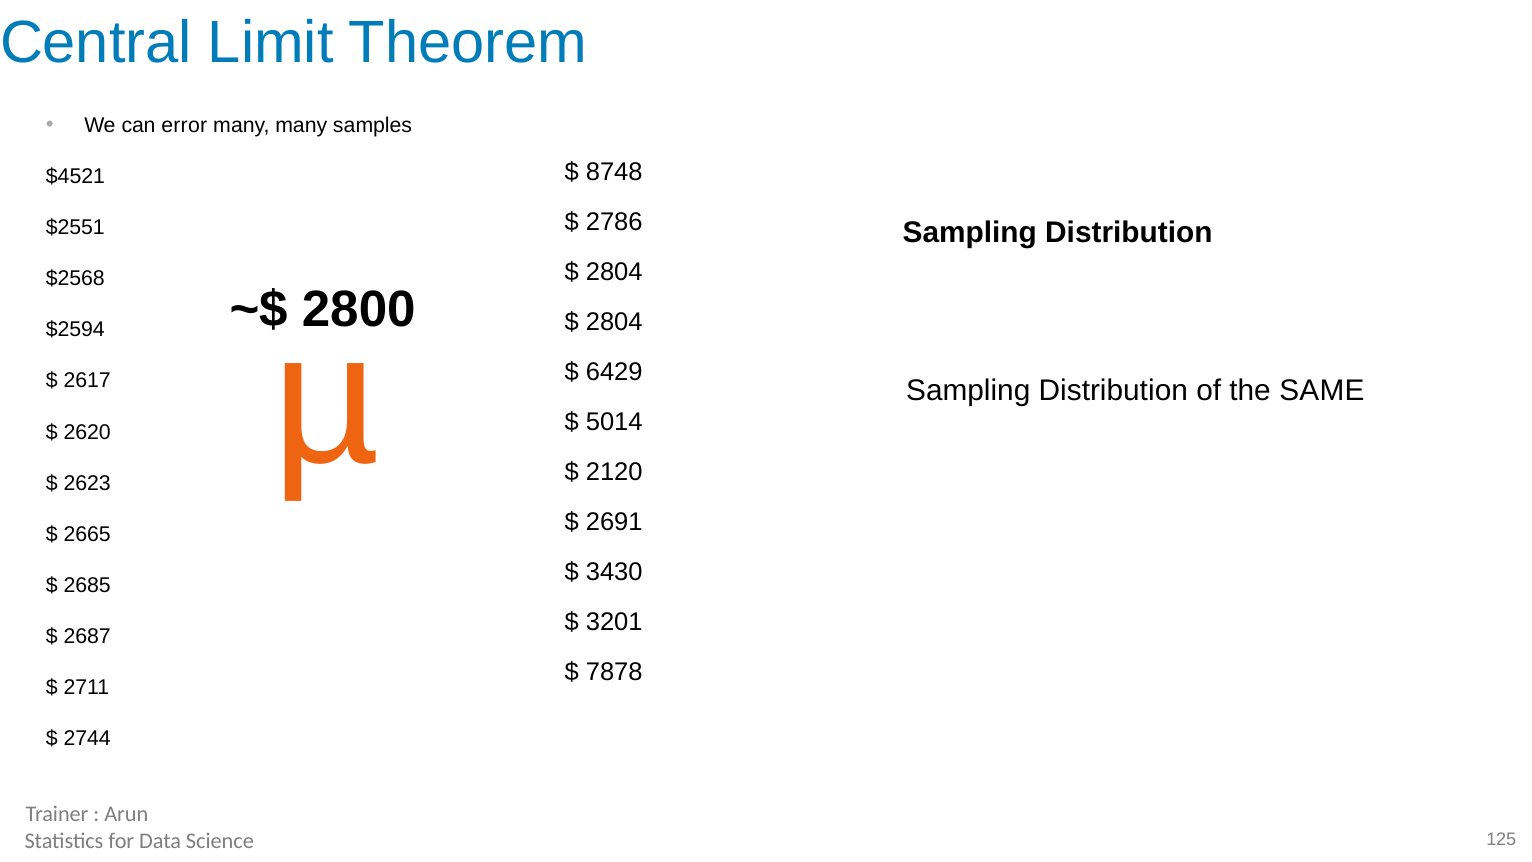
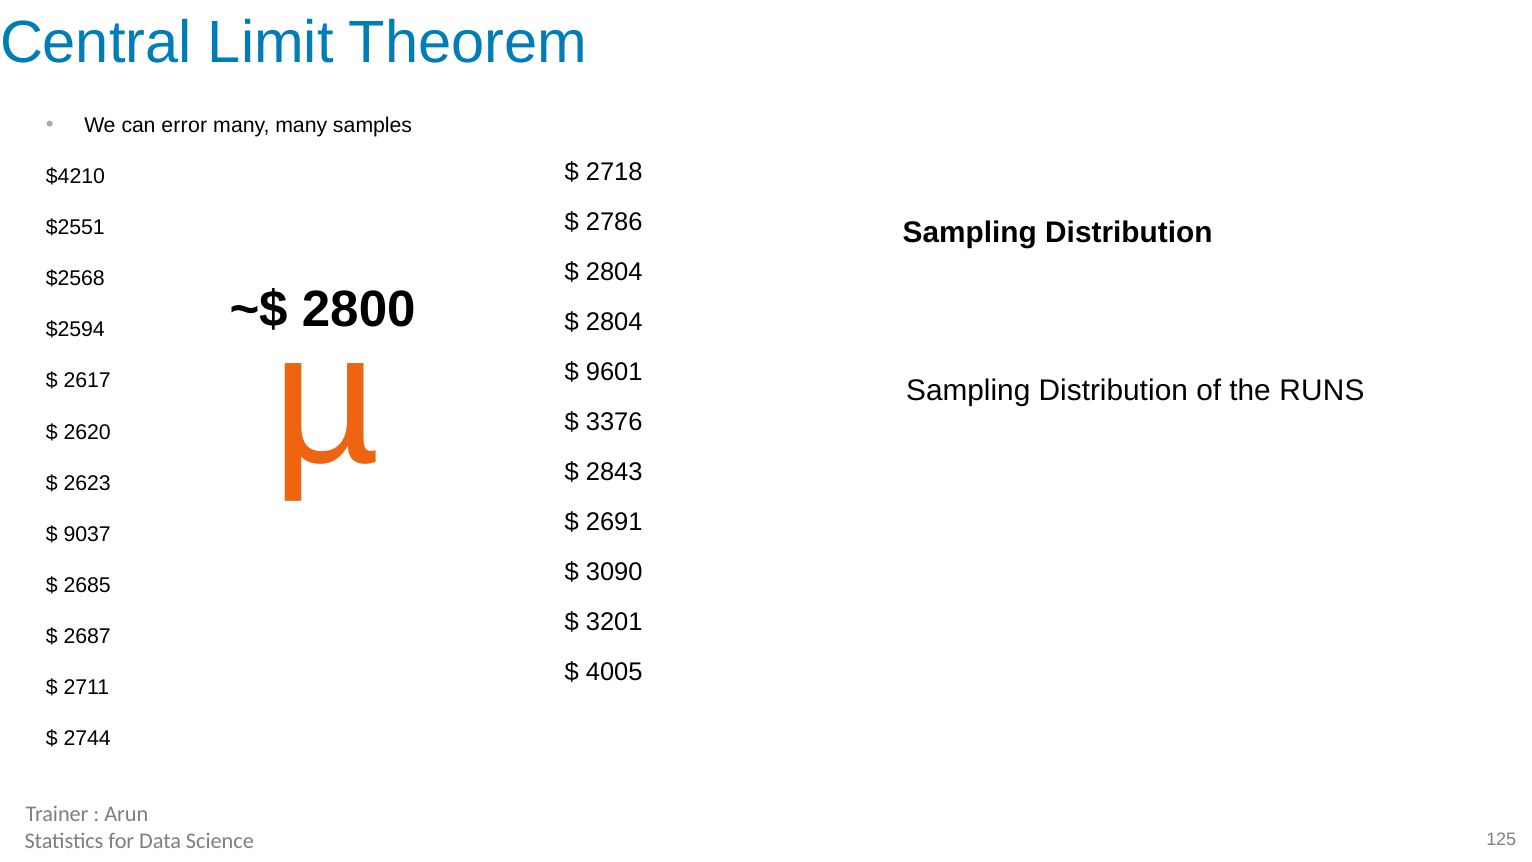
8748: 8748 -> 2718
$4521: $4521 -> $4210
6429: 6429 -> 9601
SAME: SAME -> RUNS
5014: 5014 -> 3376
2120: 2120 -> 2843
2665: 2665 -> 9037
3430: 3430 -> 3090
7878: 7878 -> 4005
